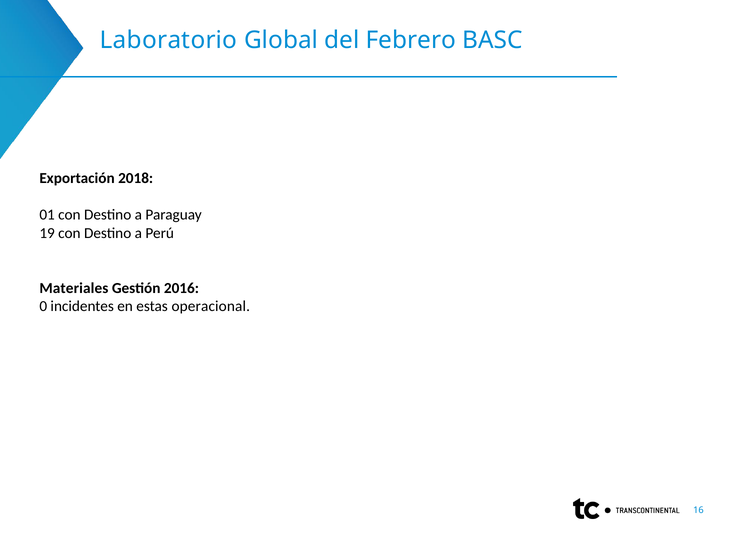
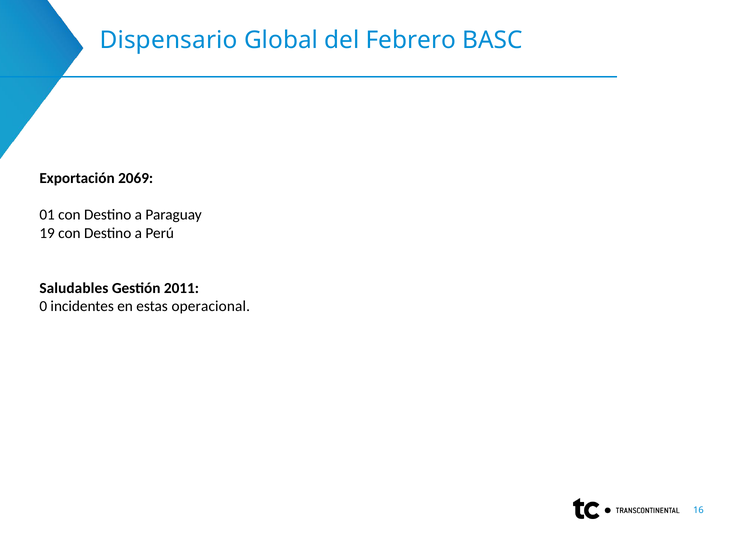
Laboratorio: Laboratorio -> Dispensario
2018: 2018 -> 2069
Materiales: Materiales -> Saludables
2016: 2016 -> 2011
